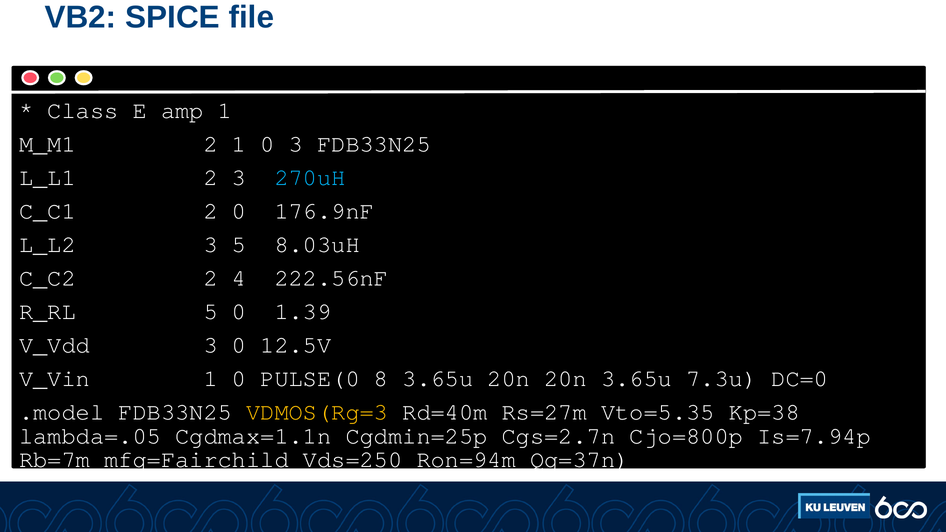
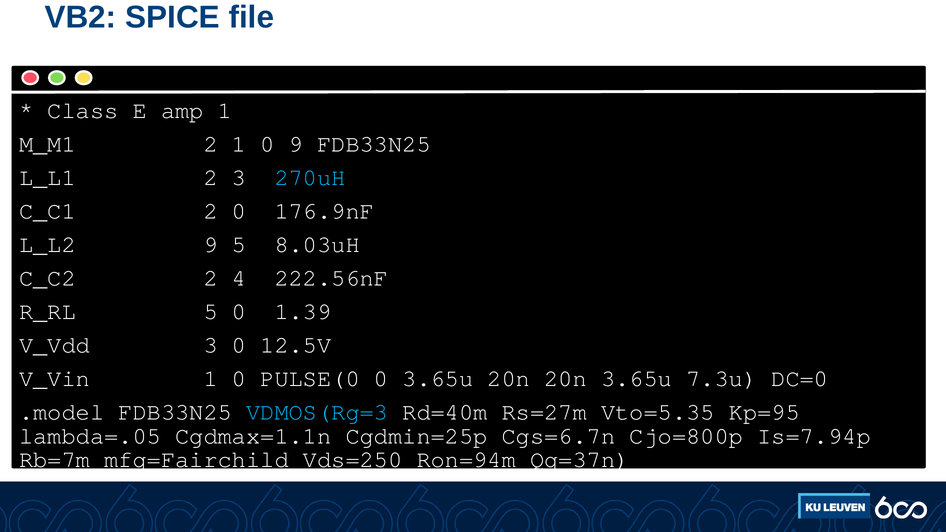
0 3: 3 -> 9
L_L2 3: 3 -> 9
PULSE(0 8: 8 -> 0
VDMOS(Rg=3 colour: yellow -> light blue
Kp=38: Kp=38 -> Kp=95
Cgs=2.7n: Cgs=2.7n -> Cgs=6.7n
